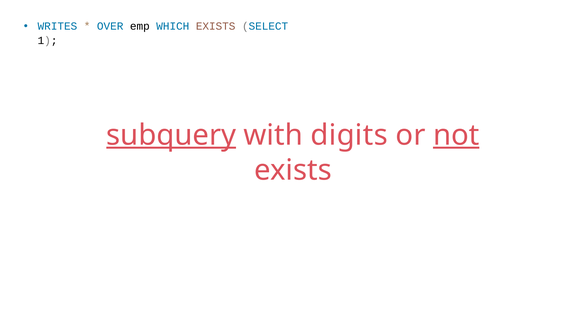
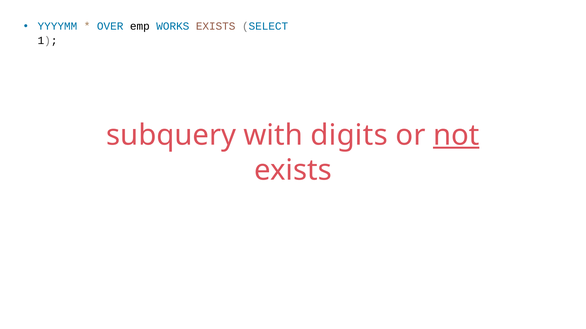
WRITES: WRITES -> YYYYMM
WHICH: WHICH -> WORKS
subquery underline: present -> none
